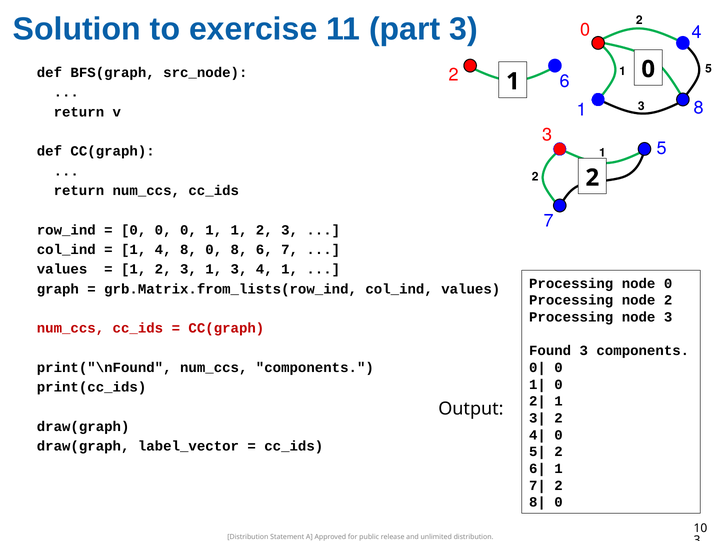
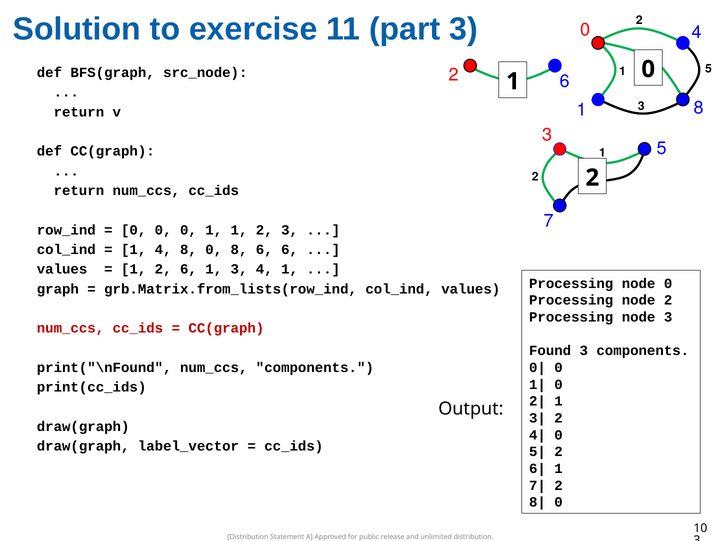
6 7: 7 -> 6
3 at (188, 269): 3 -> 6
